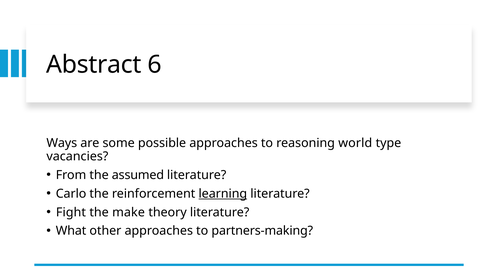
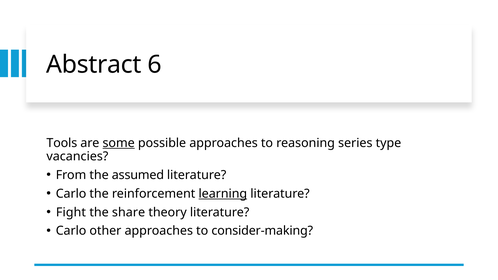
Ways: Ways -> Tools
some underline: none -> present
world: world -> series
make: make -> share
What at (71, 231): What -> Carlo
partners-making: partners-making -> consider-making
